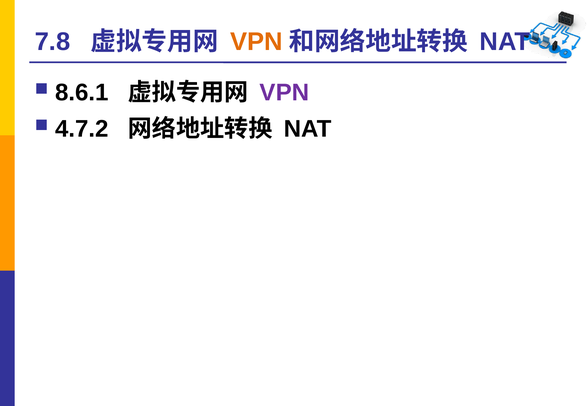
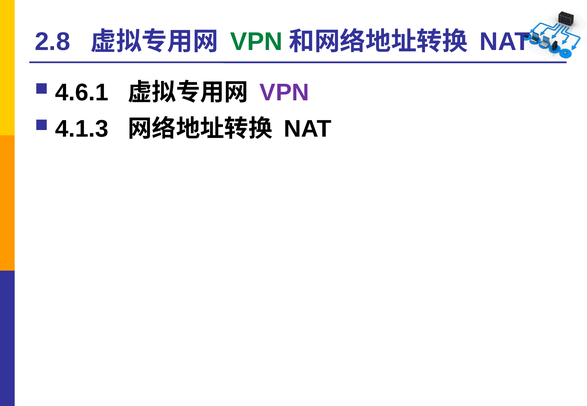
7.8: 7.8 -> 2.8
VPN at (256, 42) colour: orange -> green
8.6.1: 8.6.1 -> 4.6.1
4.7.2: 4.7.2 -> 4.1.3
